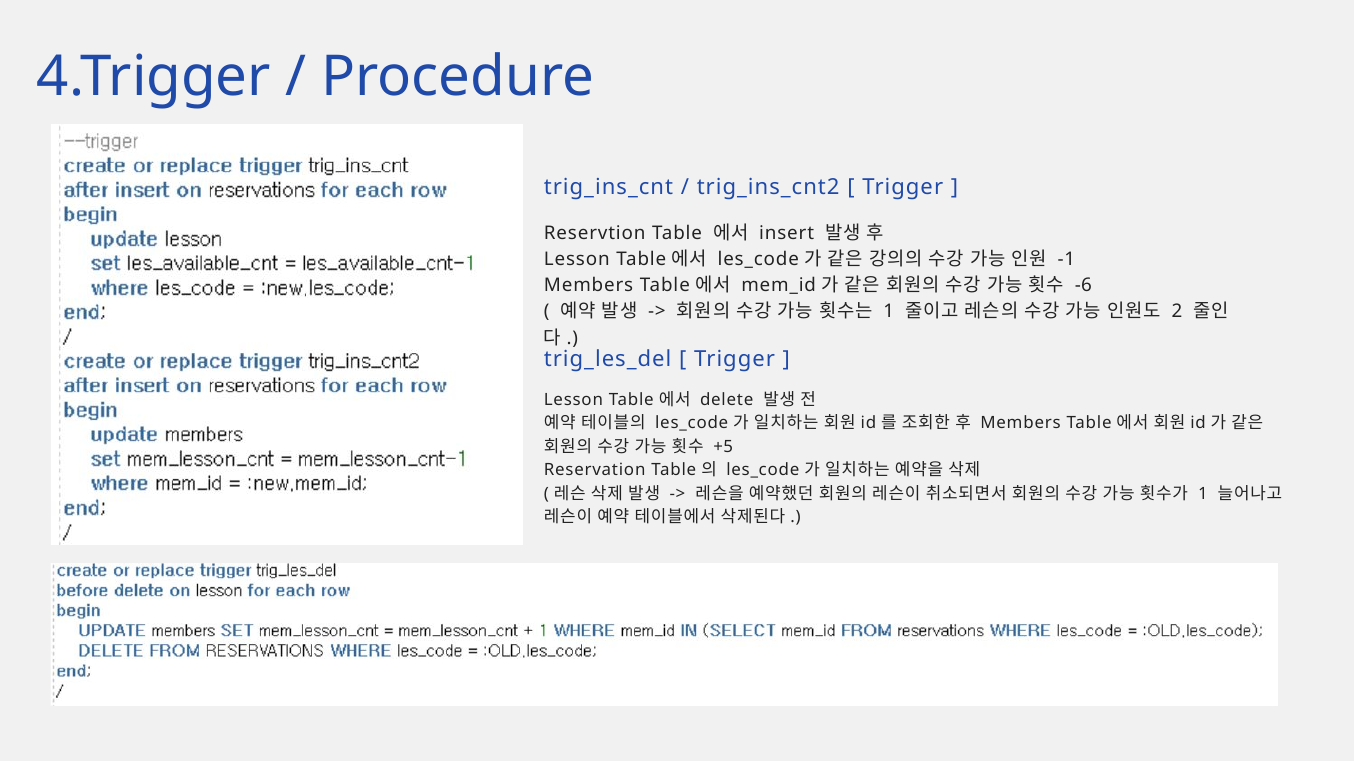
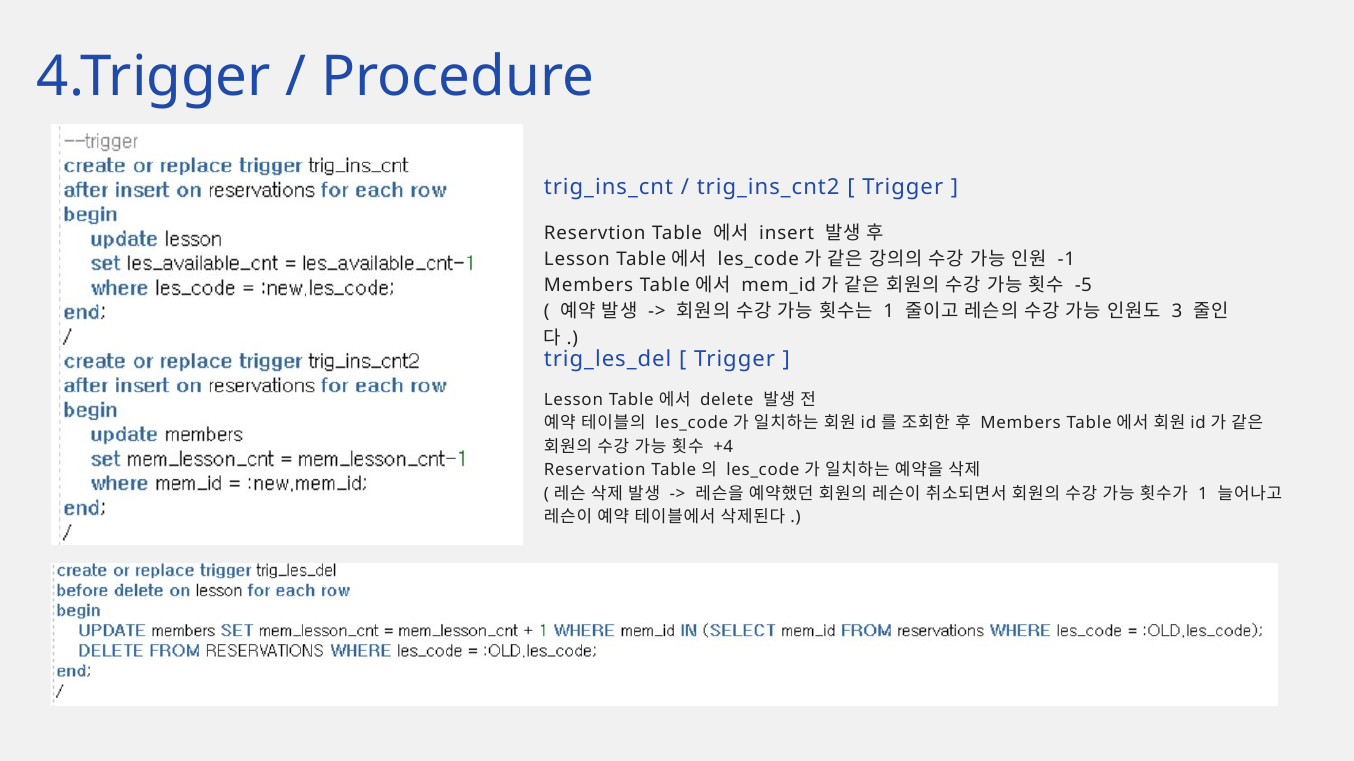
-6: -6 -> -5
2: 2 -> 3
+5: +5 -> +4
